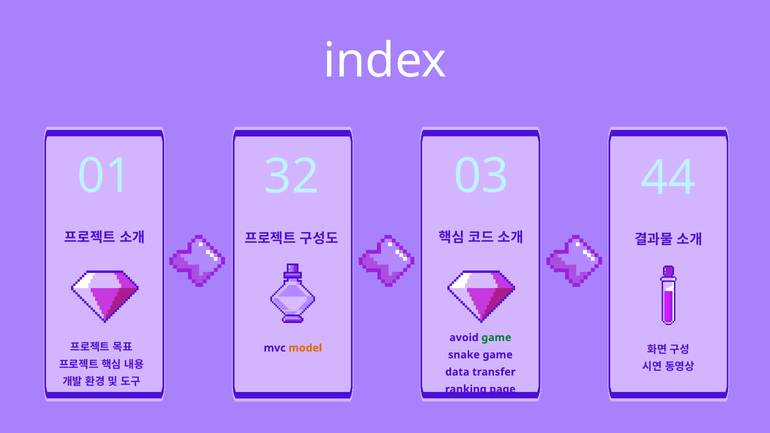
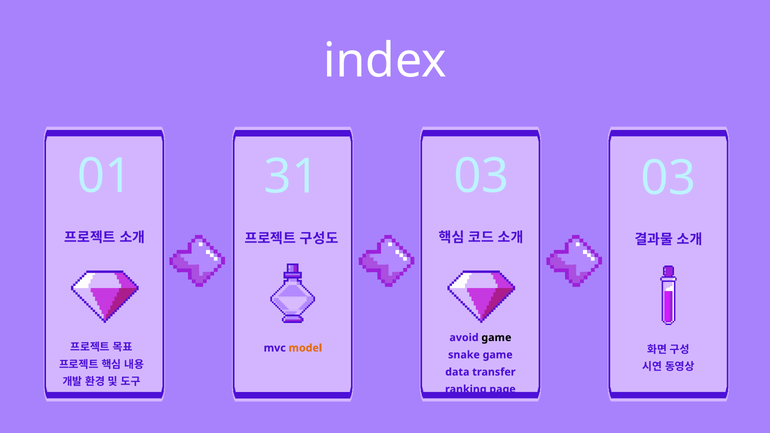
32: 32 -> 31
03 44: 44 -> 03
game at (496, 338) colour: green -> black
